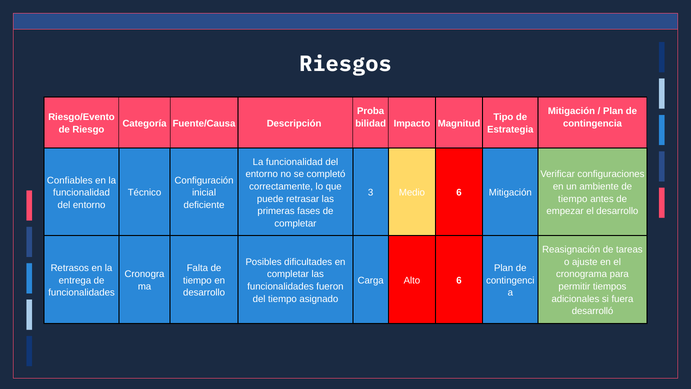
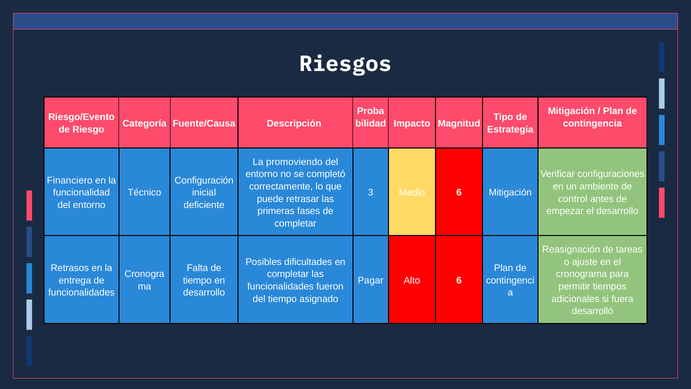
funcionalidad at (294, 162): funcionalidad -> promoviendo
Confiables: Confiables -> Financiero
tiempo at (573, 199): tiempo -> control
Carga: Carga -> Pagar
